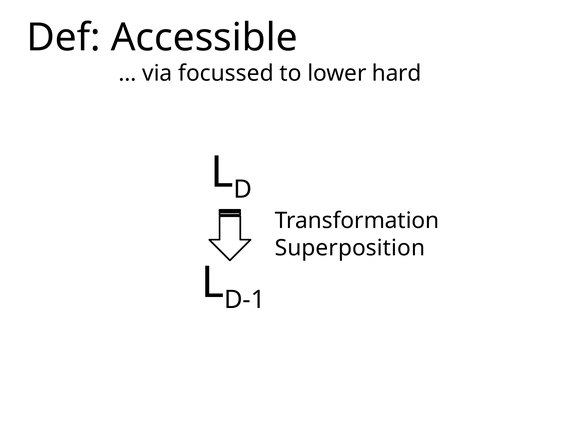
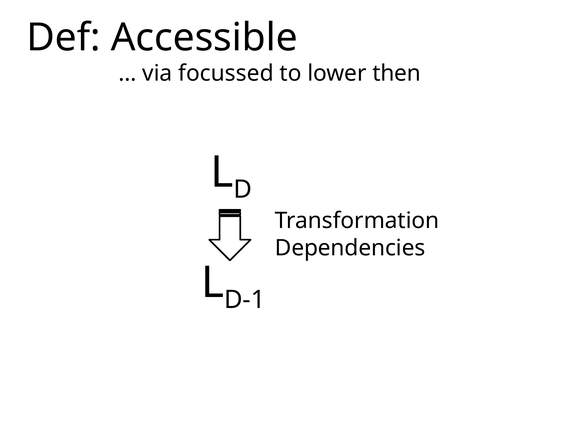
hard: hard -> then
Superposition: Superposition -> Dependencies
